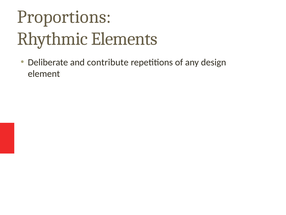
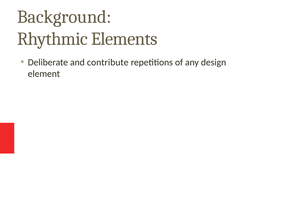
Proportions: Proportions -> Background
